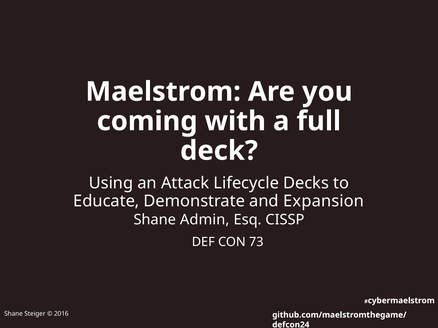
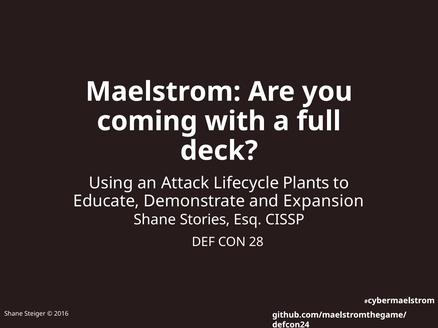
Decks: Decks -> Plants
Admin: Admin -> Stories
73: 73 -> 28
